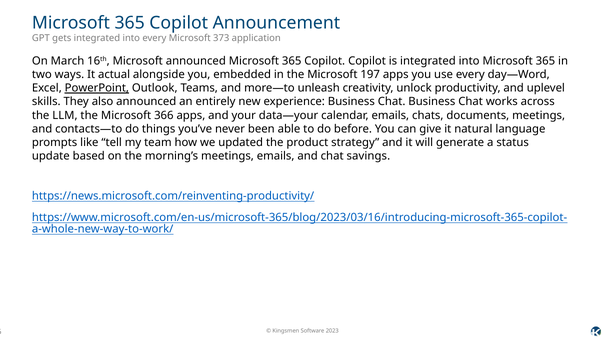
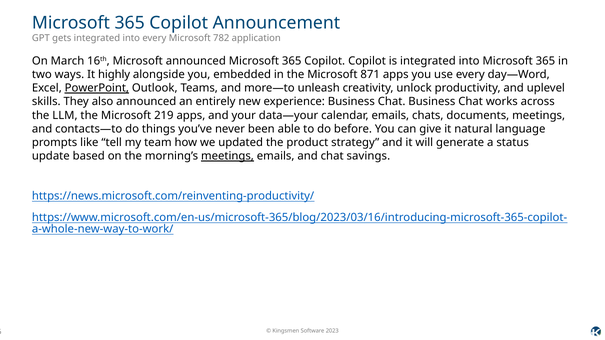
373: 373 -> 782
actual: actual -> highly
197: 197 -> 871
366: 366 -> 219
meetings at (227, 156) underline: none -> present
